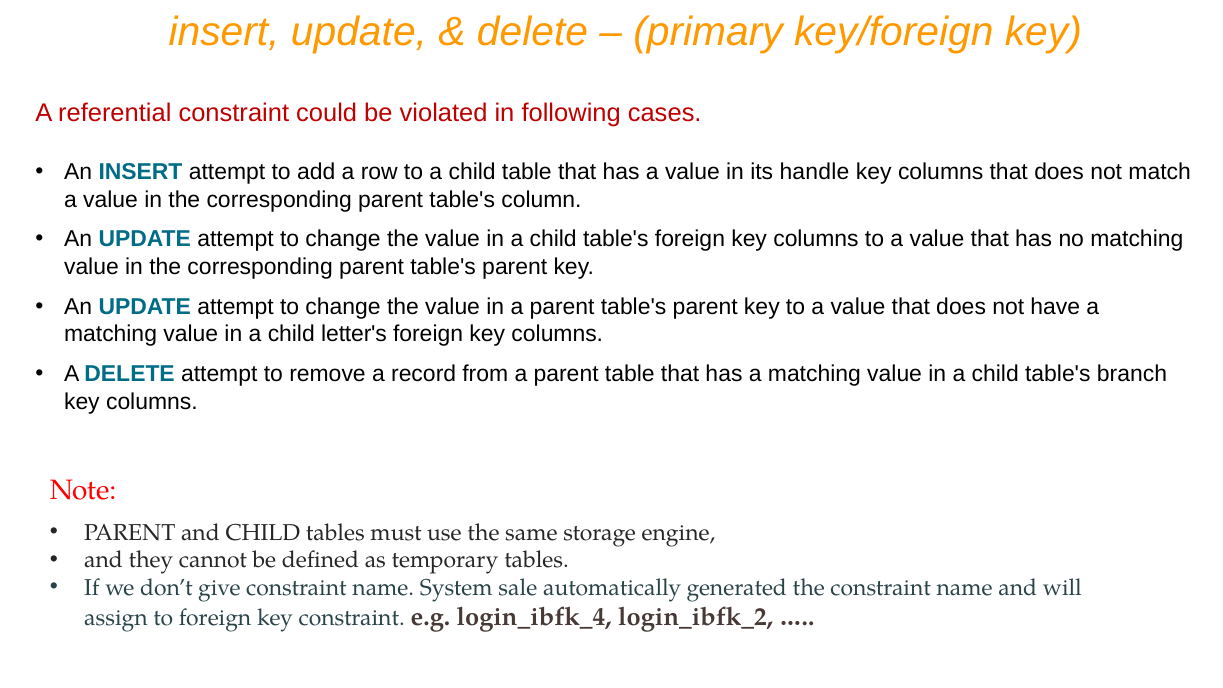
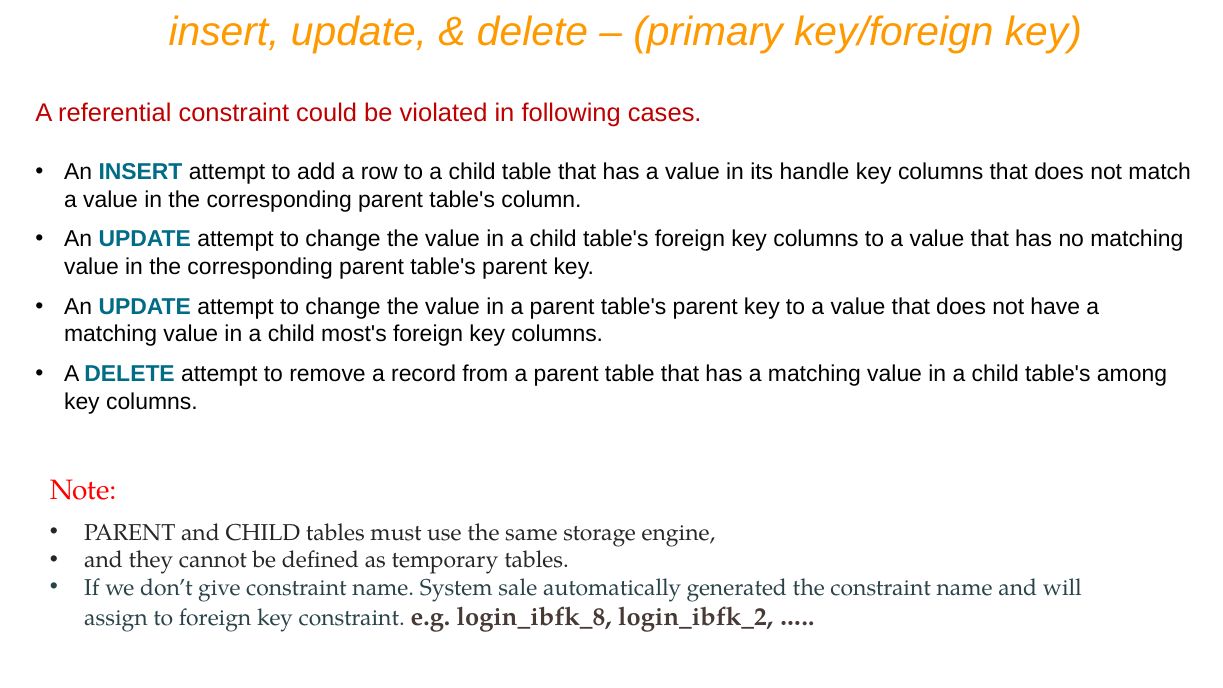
letter's: letter's -> most's
branch: branch -> among
login_ibfk_4: login_ibfk_4 -> login_ibfk_8
